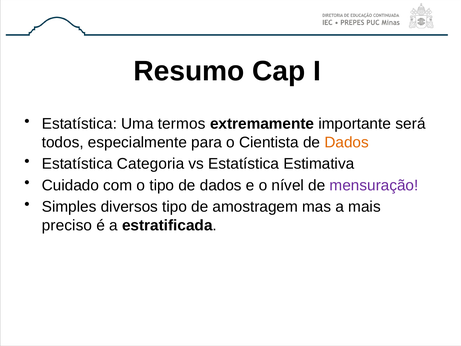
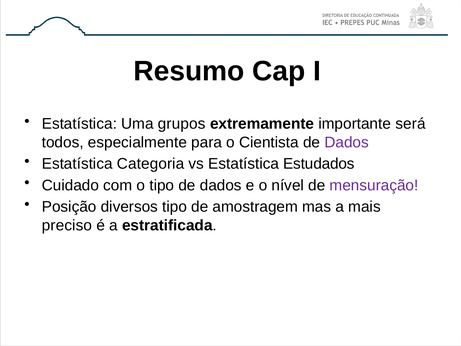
termos: termos -> grupos
Dados at (347, 142) colour: orange -> purple
Estimativa: Estimativa -> Estudados
Simples: Simples -> Posição
